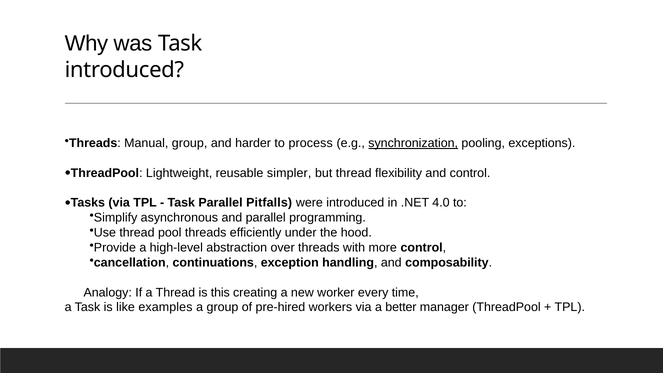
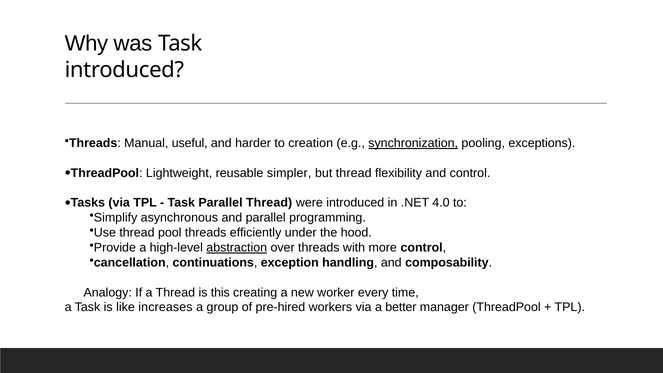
Manual group: group -> useful
process: process -> creation
Parallel Pitfalls: Pitfalls -> Thread
abstraction underline: none -> present
examples: examples -> increases
